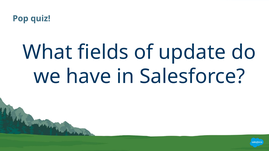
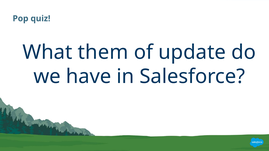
fields: fields -> them
